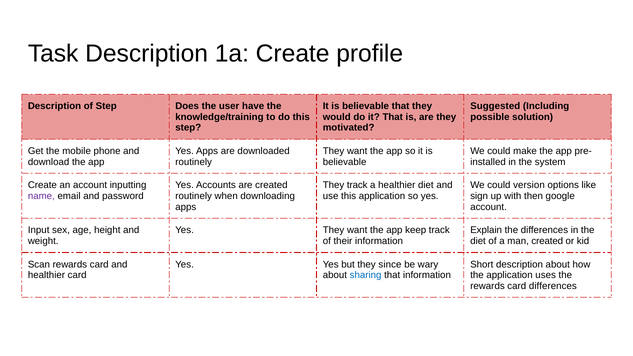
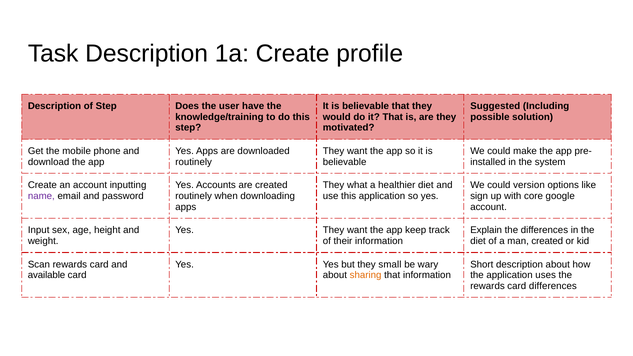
They track: track -> what
then: then -> core
since: since -> small
healthier at (46, 275): healthier -> available
sharing colour: blue -> orange
